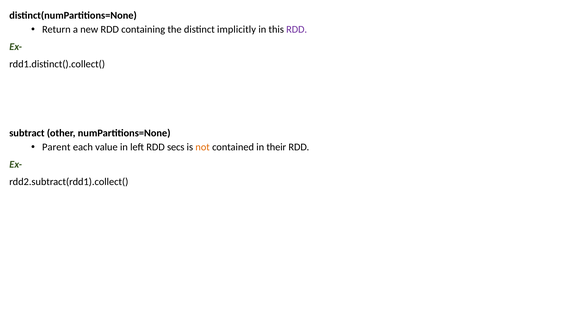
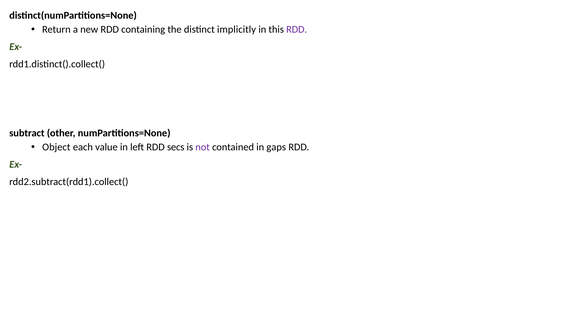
Parent: Parent -> Object
not colour: orange -> purple
their: their -> gaps
